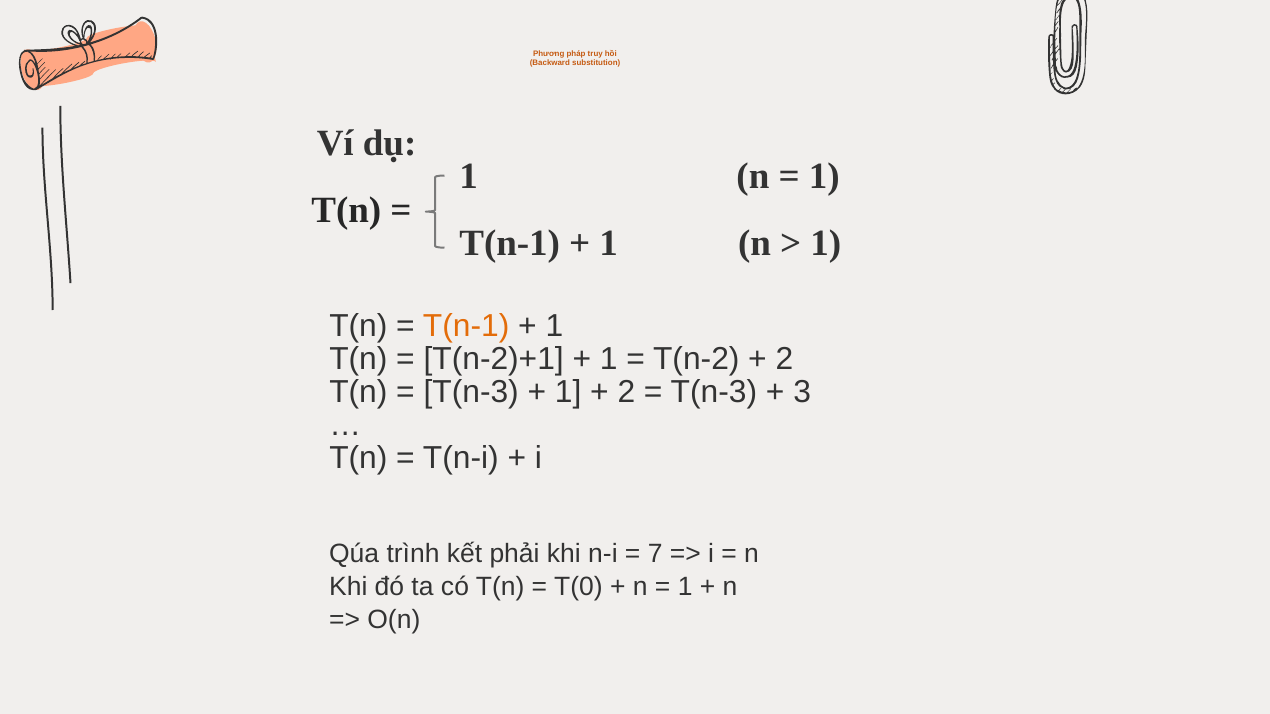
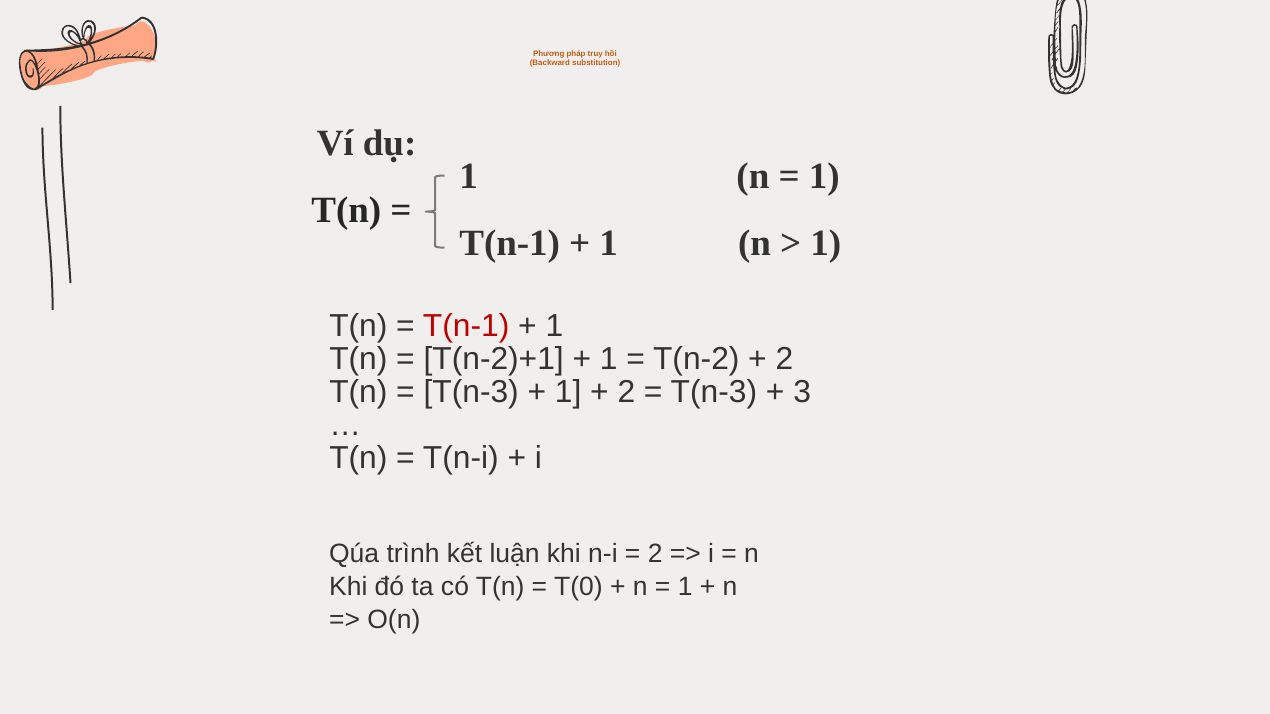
T(n-1 at (466, 326) colour: orange -> red
phải: phải -> luận
7 at (655, 554): 7 -> 2
